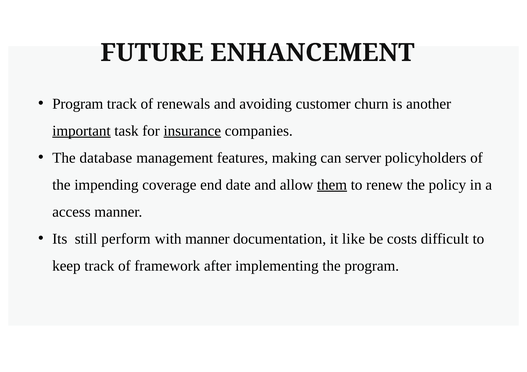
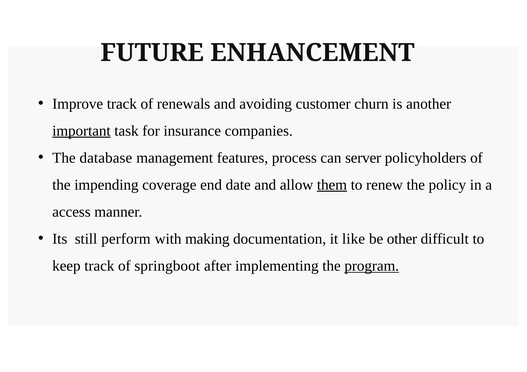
Program at (78, 104): Program -> Improve
insurance underline: present -> none
making: making -> process
with manner: manner -> making
costs: costs -> other
framework: framework -> springboot
program at (372, 266) underline: none -> present
